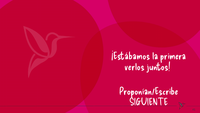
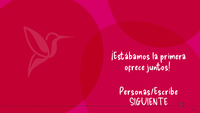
verlos: verlos -> ofrece
Proponían/Escribe: Proponían/Escribe -> Personas/Escribe
